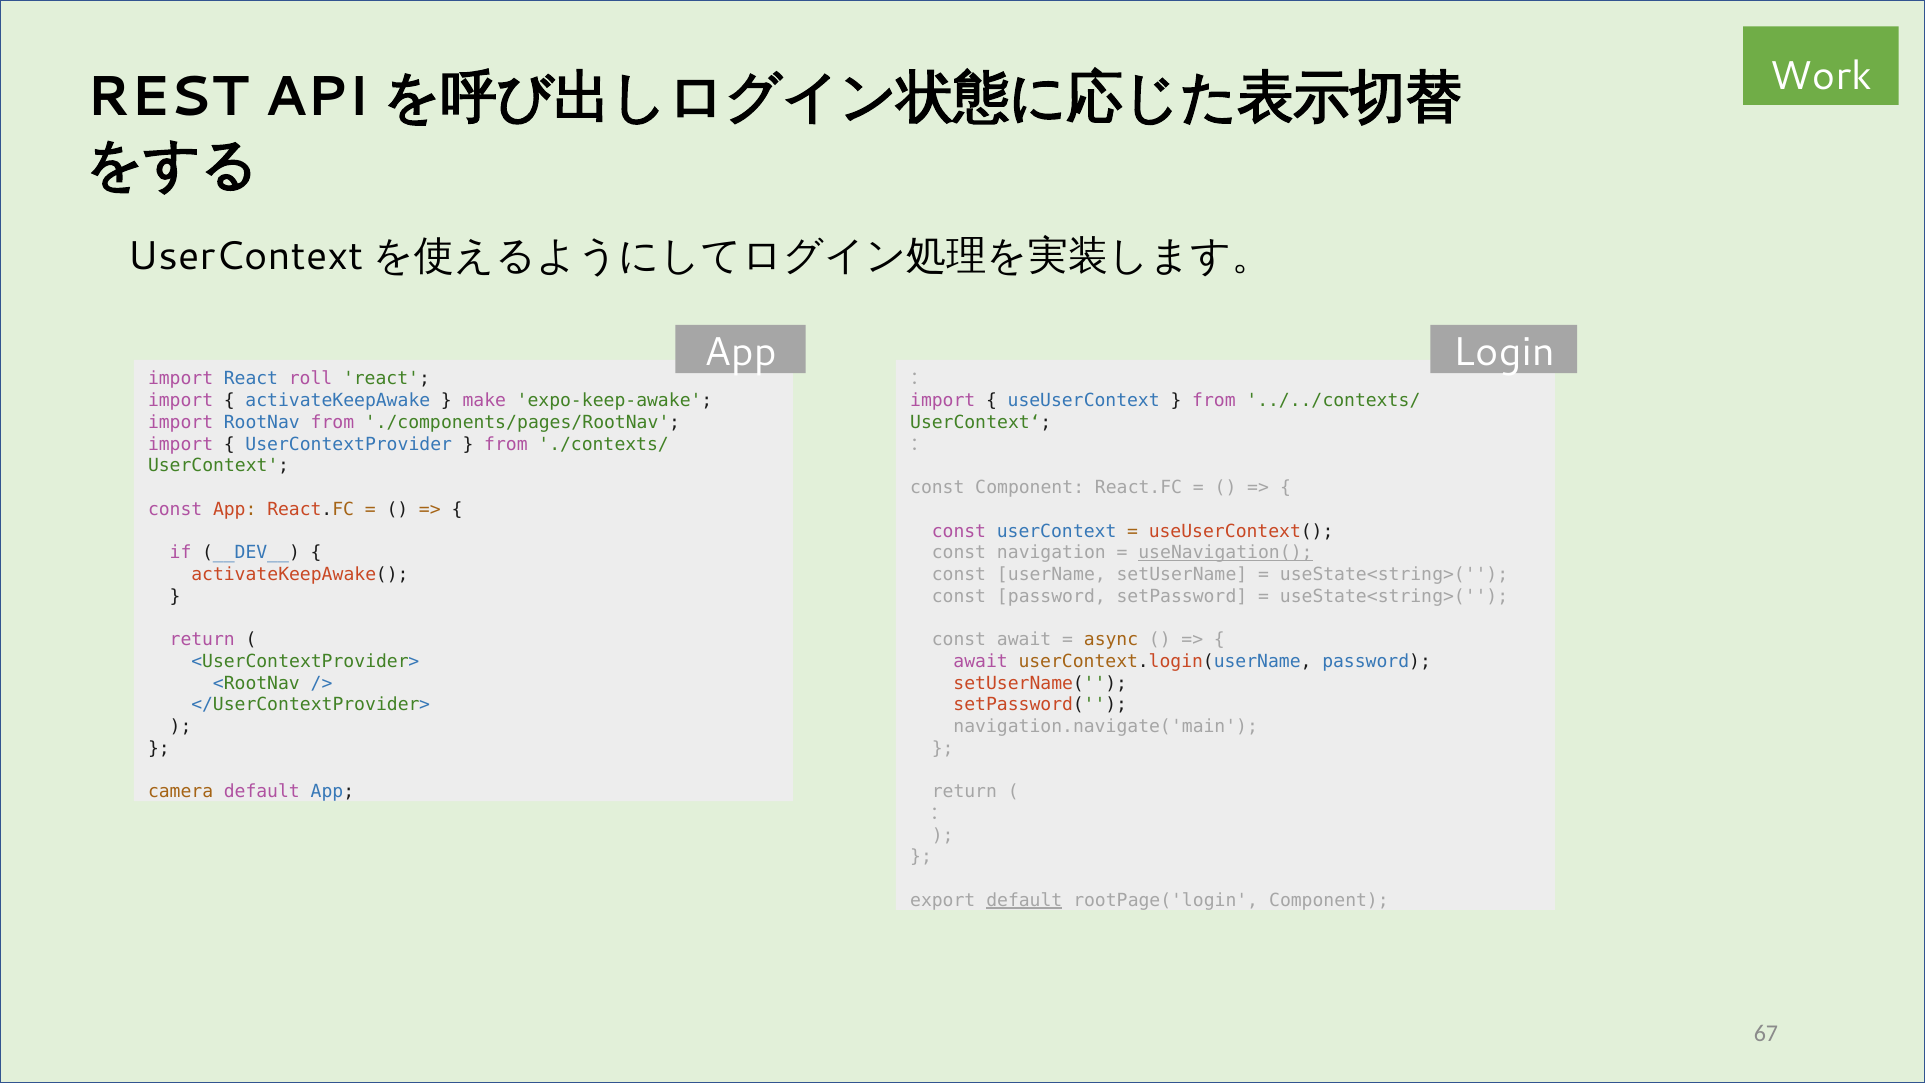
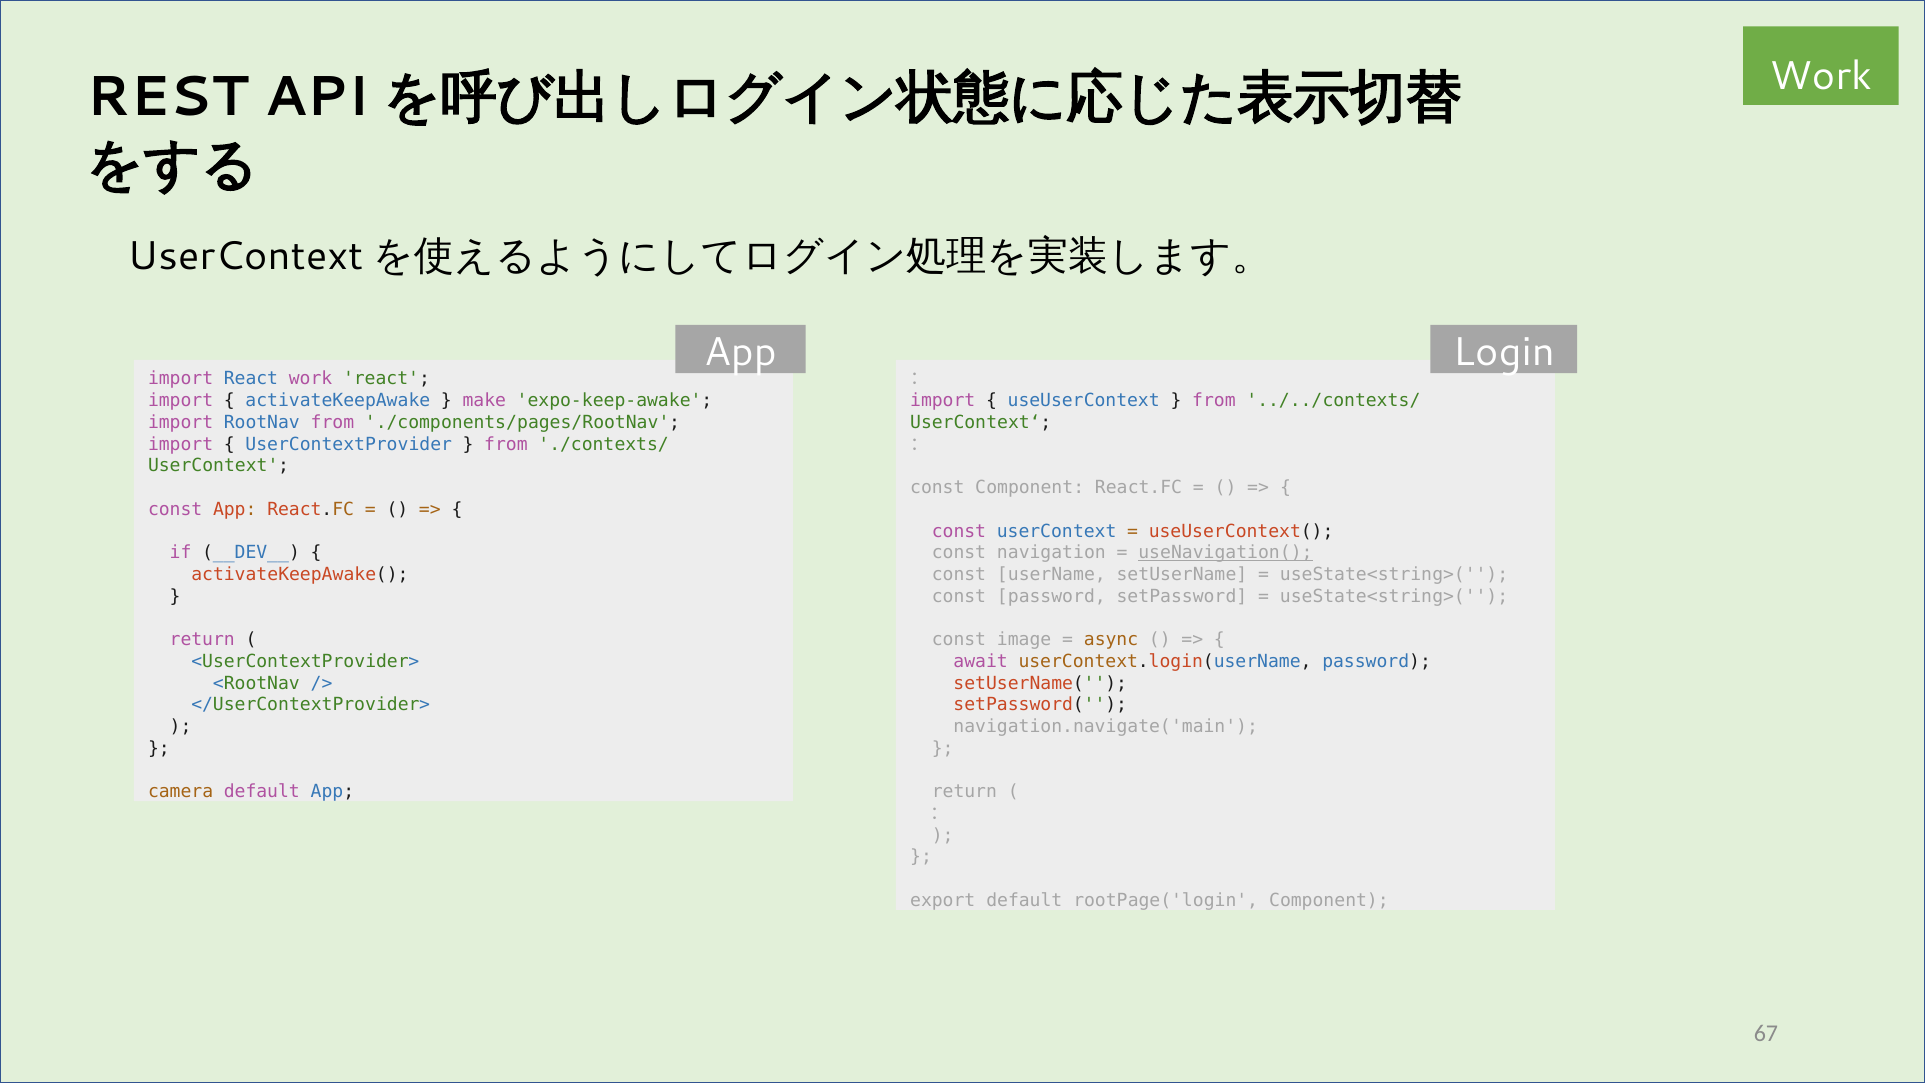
React roll: roll -> work
const await: await -> image
default at (1024, 900) underline: present -> none
